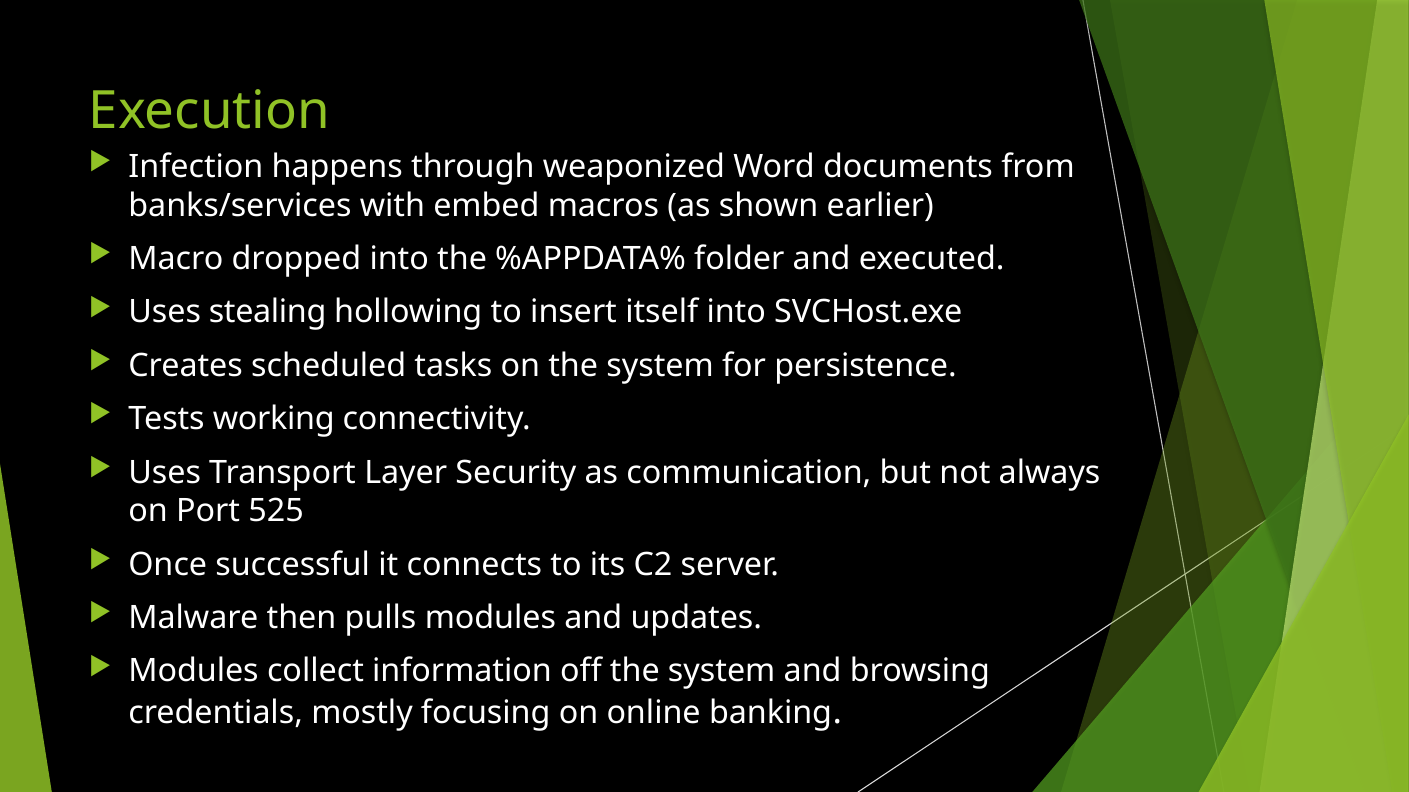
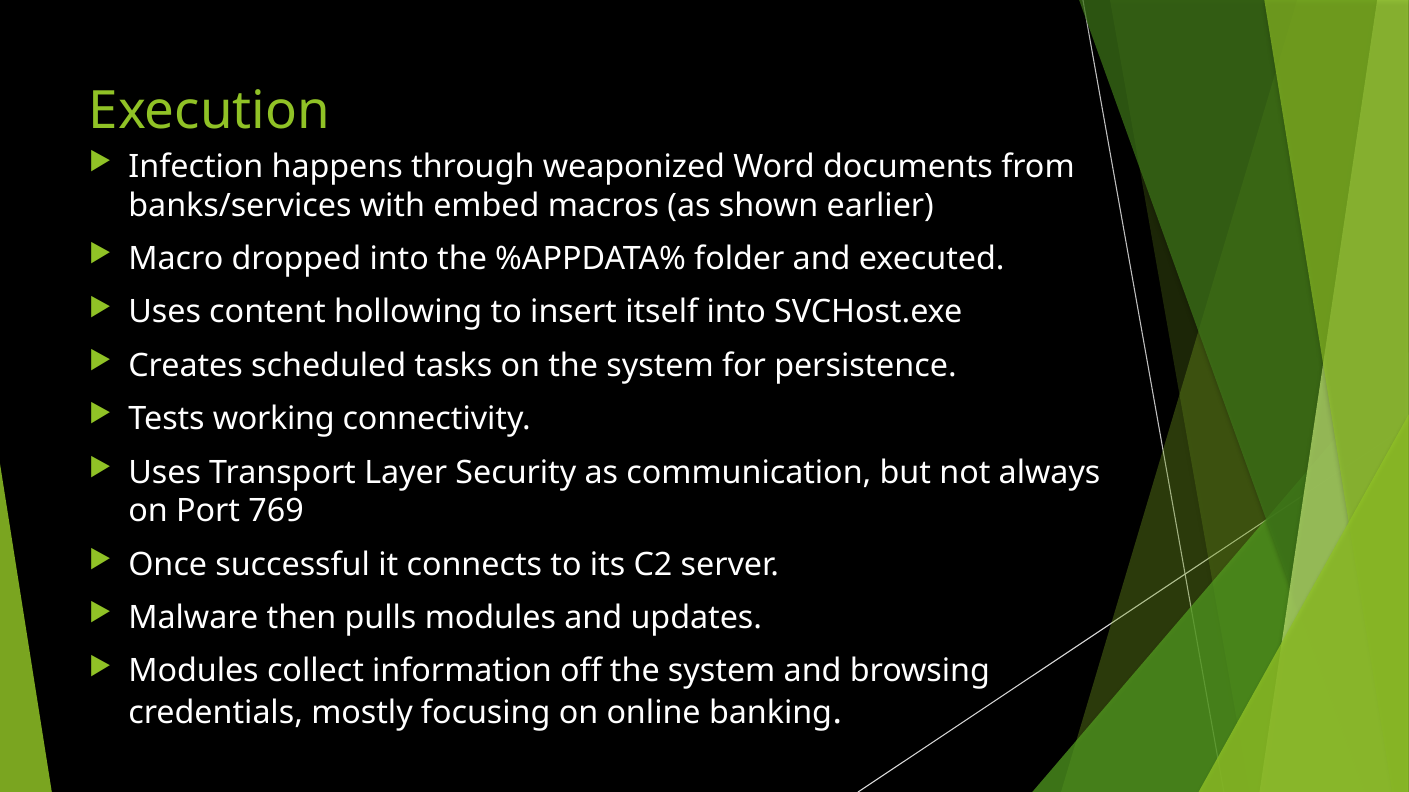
stealing: stealing -> content
525: 525 -> 769
